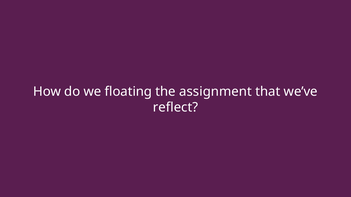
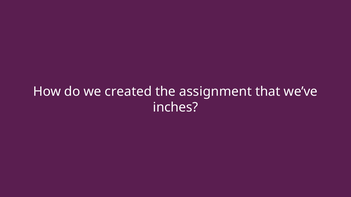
floating: floating -> created
reflect: reflect -> inches
